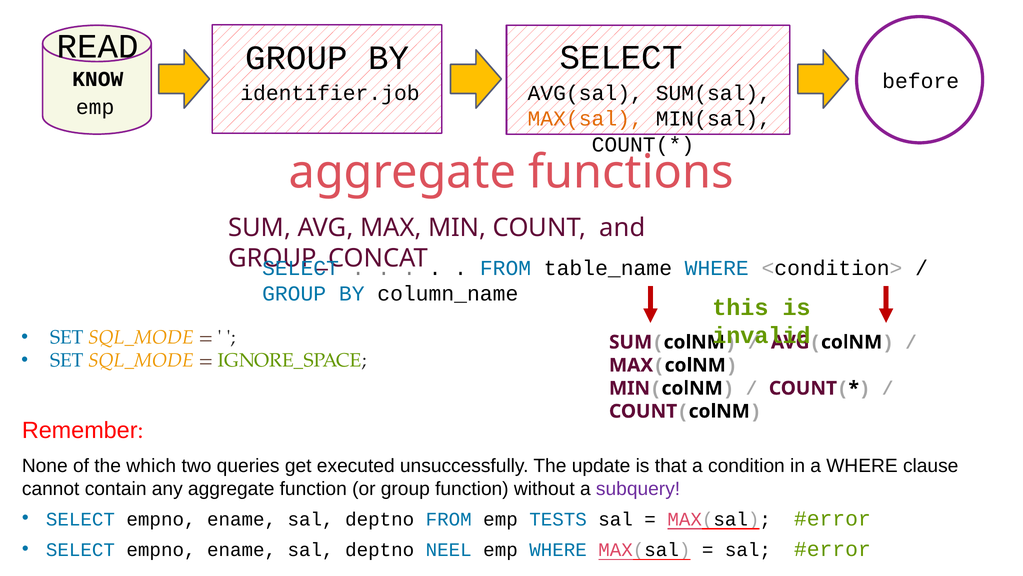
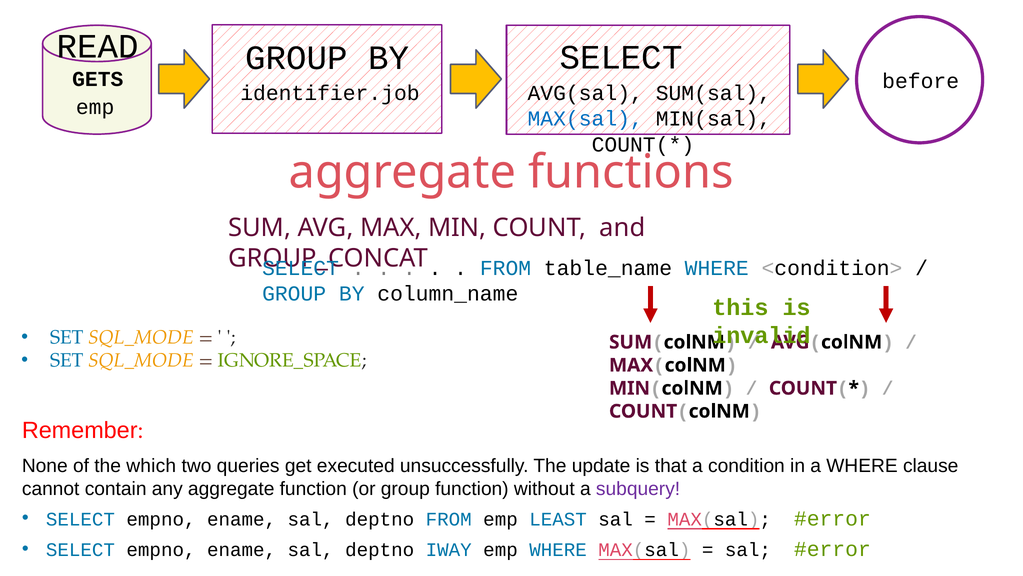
KNOW: KNOW -> GETS
MAX(sal at (585, 119) colour: orange -> blue
TESTS: TESTS -> LEAST
NEEL: NEEL -> IWAY
